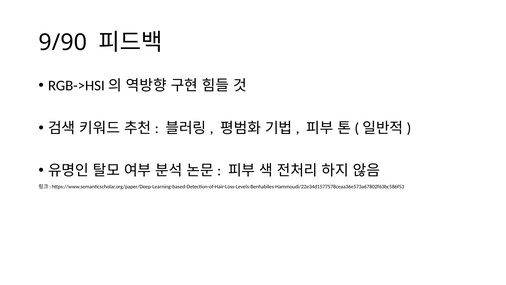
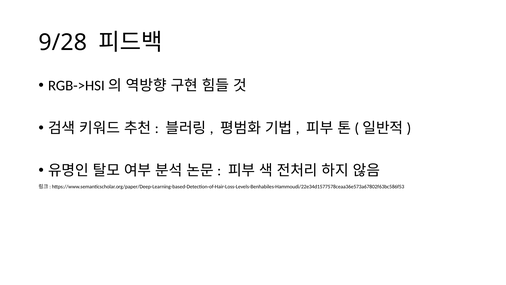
9/90: 9/90 -> 9/28
